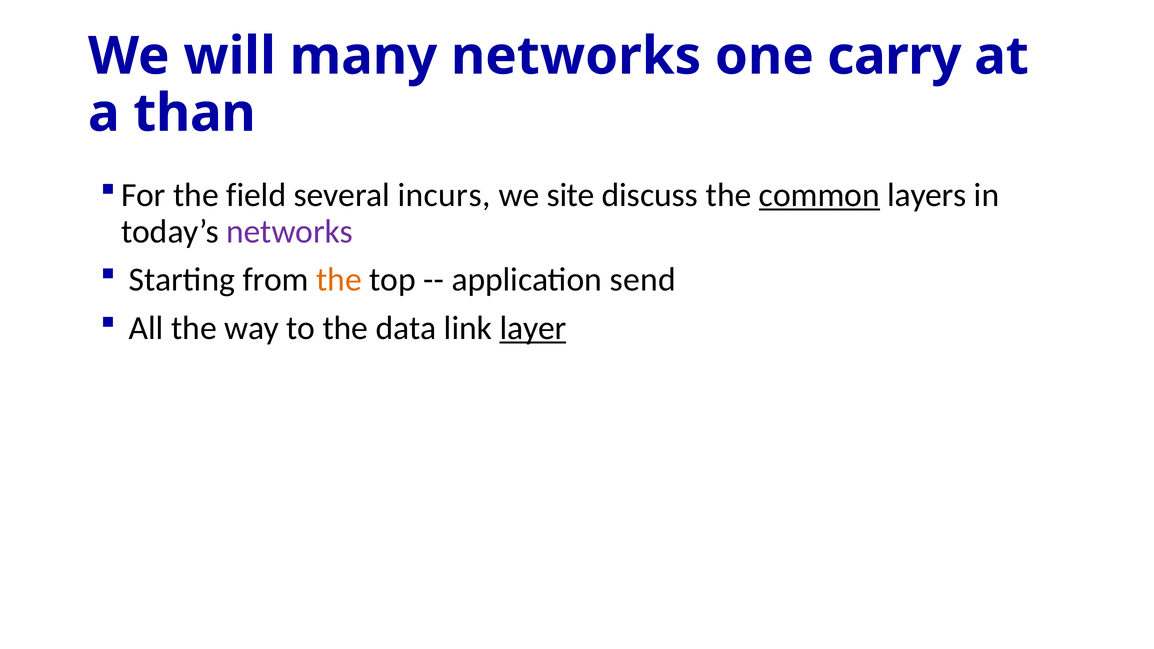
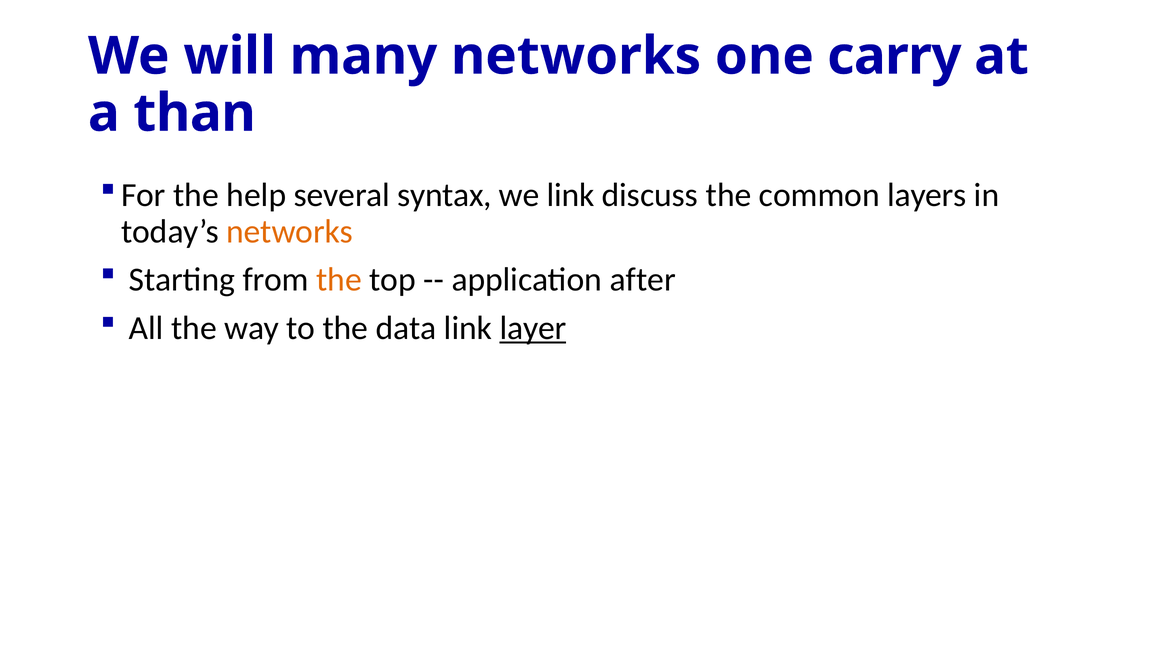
field: field -> help
incurs: incurs -> syntax
we site: site -> link
common underline: present -> none
networks at (290, 231) colour: purple -> orange
send: send -> after
